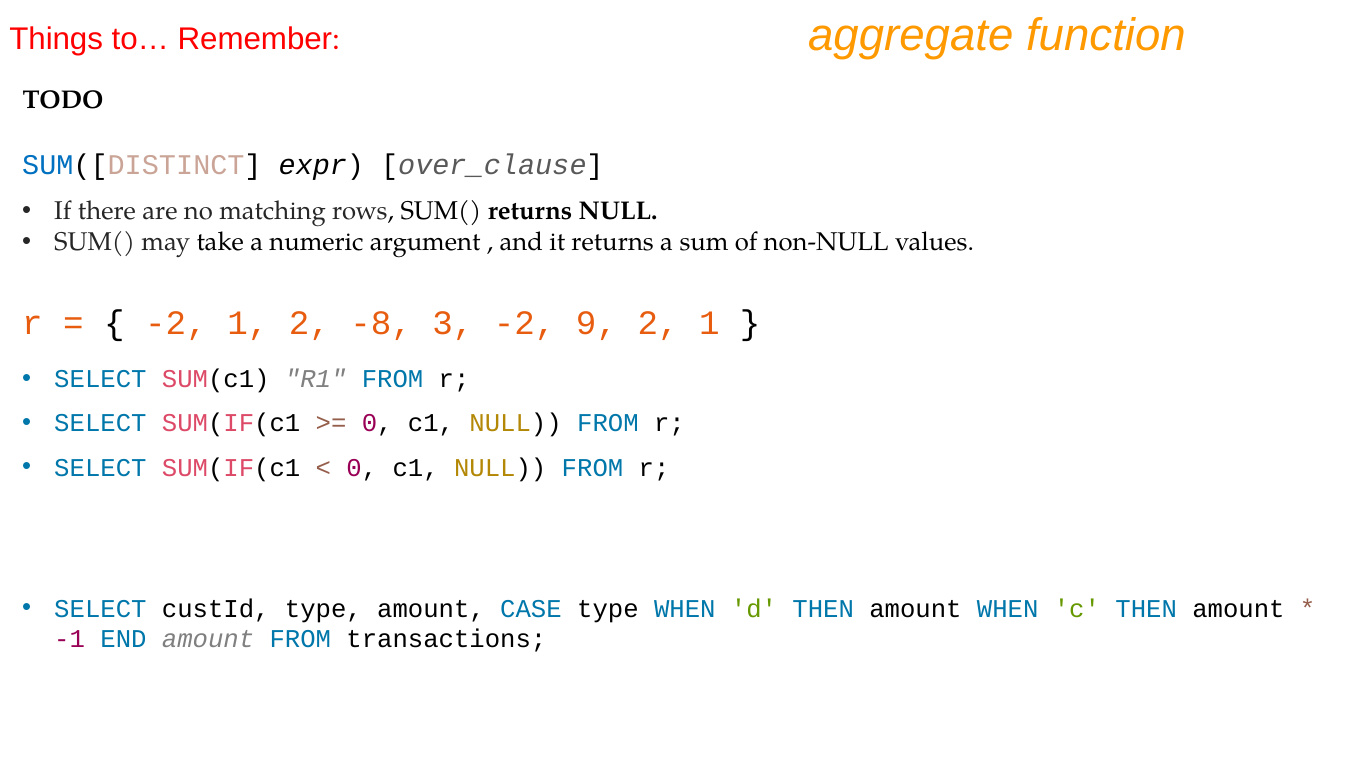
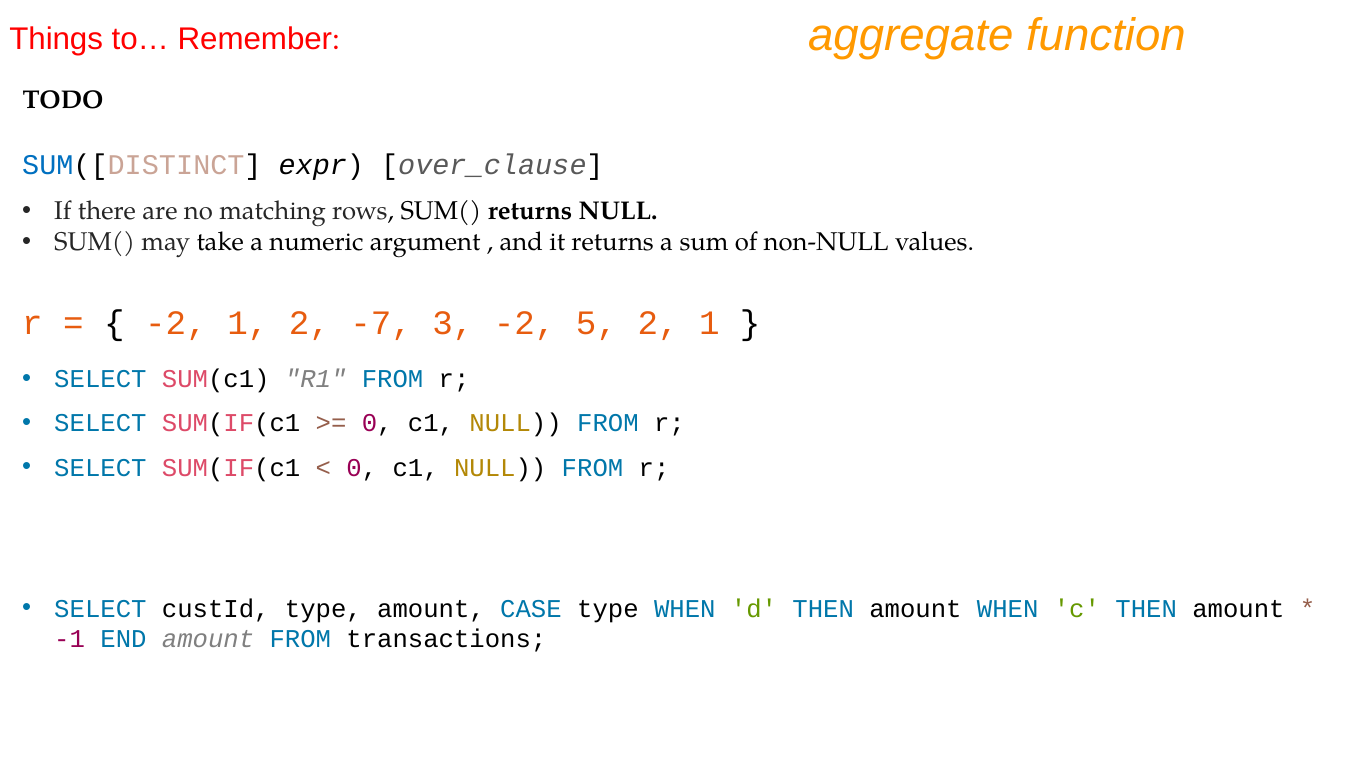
-8: -8 -> -7
9: 9 -> 5
